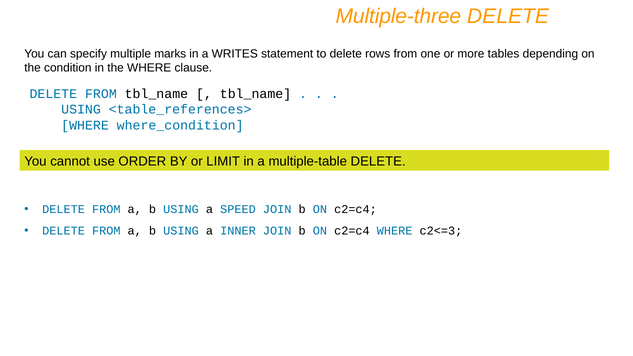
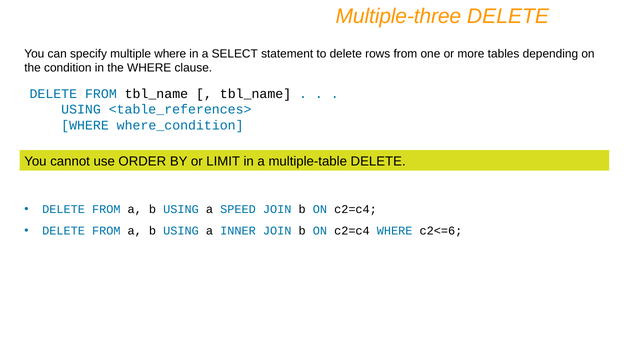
multiple marks: marks -> where
WRITES: WRITES -> SELECT
c2<=3: c2<=3 -> c2<=6
